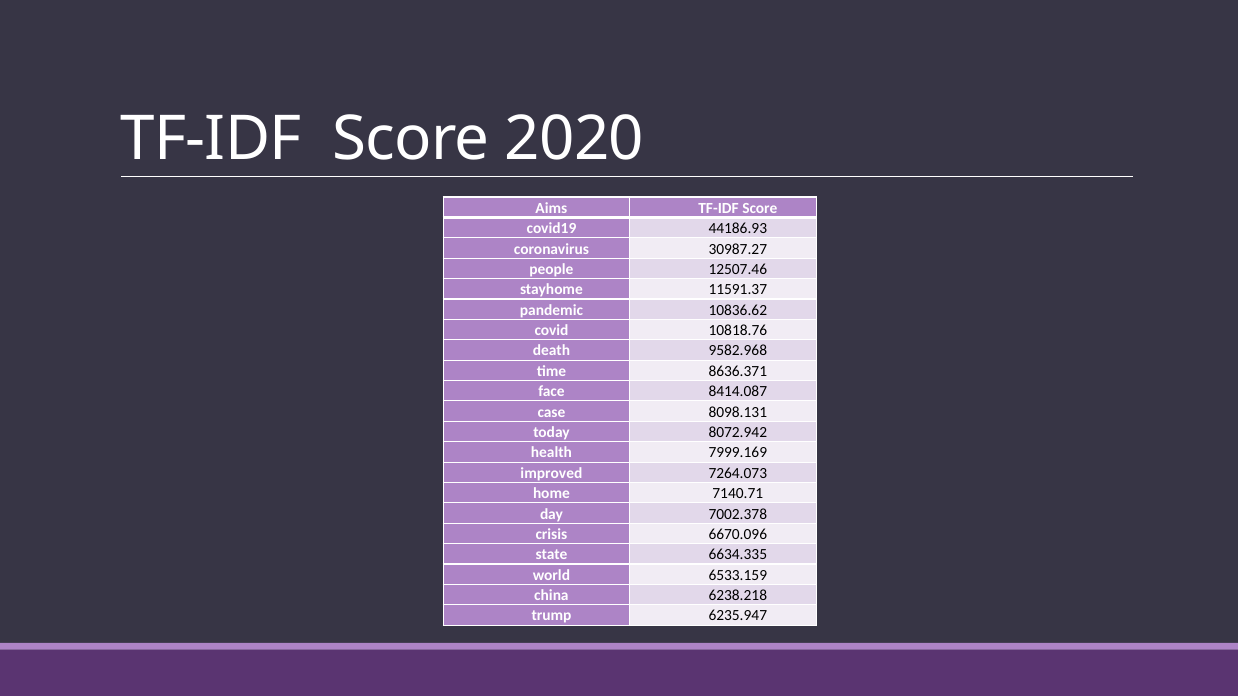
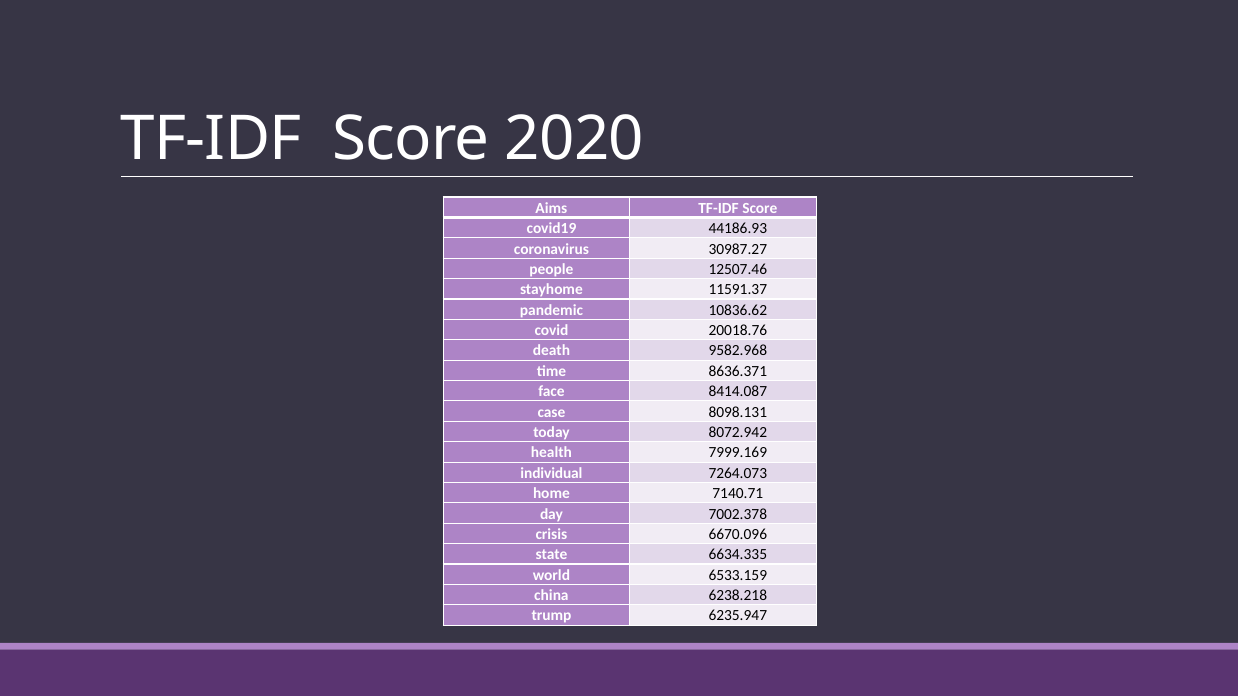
10818.76: 10818.76 -> 20018.76
improved: improved -> individual
